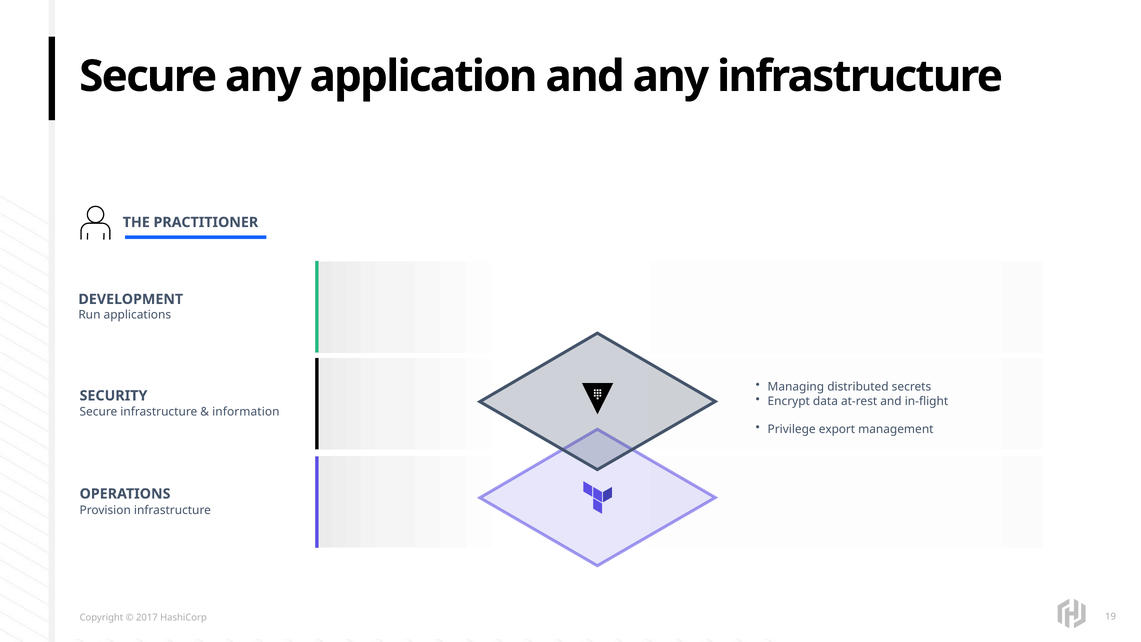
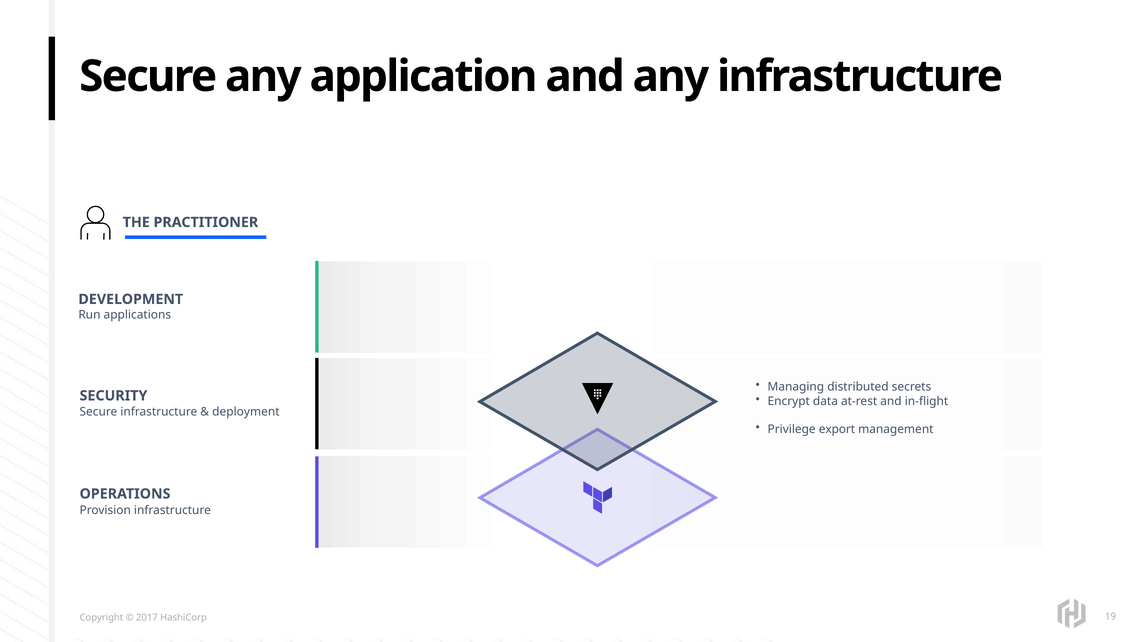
information: information -> deployment
